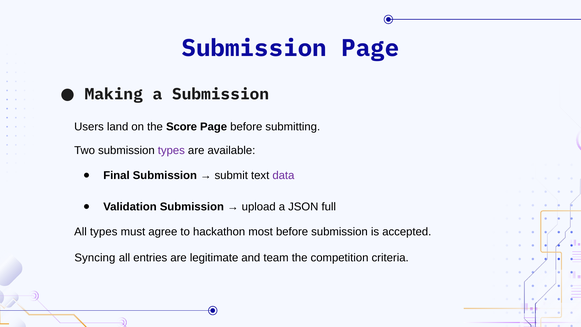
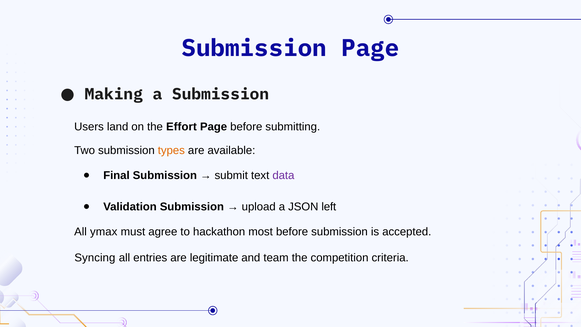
Score: Score -> Effort
types at (171, 150) colour: purple -> orange
full: full -> left
All types: types -> ymax
